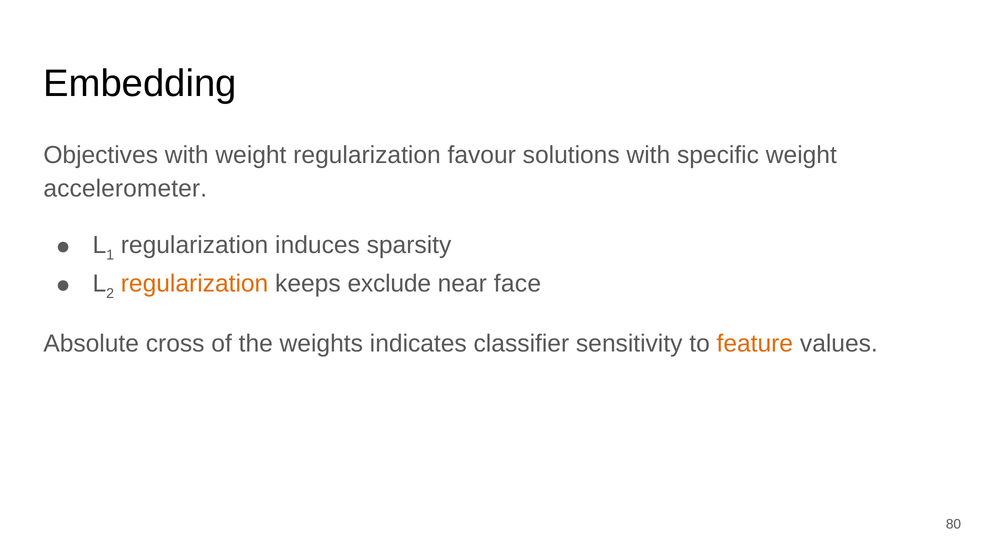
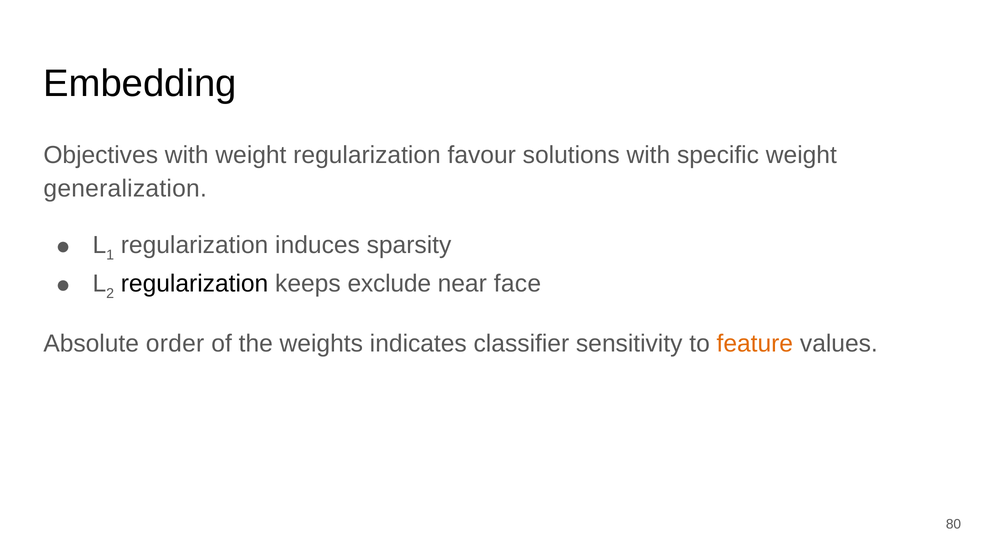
accelerometer: accelerometer -> generalization
regularization at (195, 284) colour: orange -> black
cross: cross -> order
